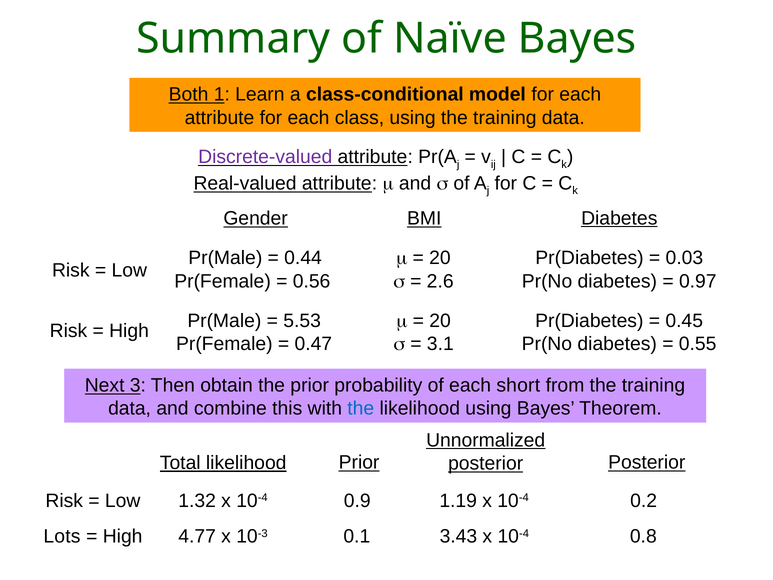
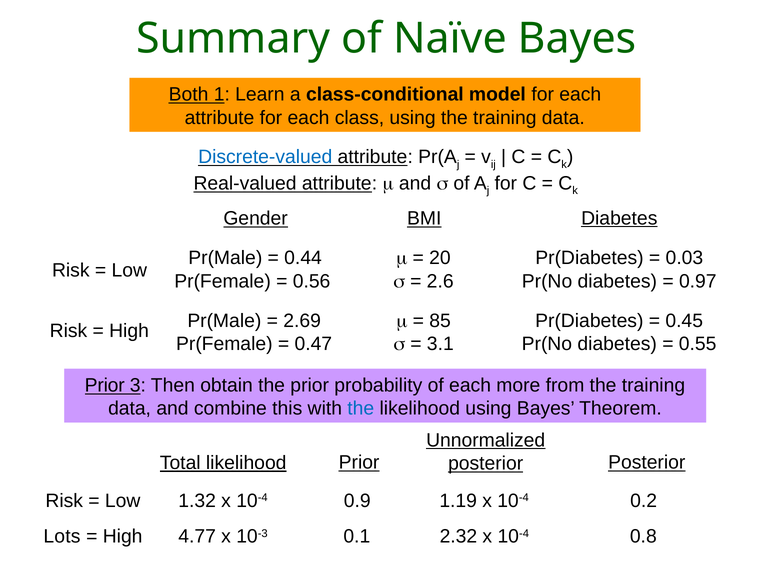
Discrete-valued colour: purple -> blue
5.53: 5.53 -> 2.69
20 at (440, 321): 20 -> 85
Next at (105, 385): Next -> Prior
short: short -> more
3.43: 3.43 -> 2.32
